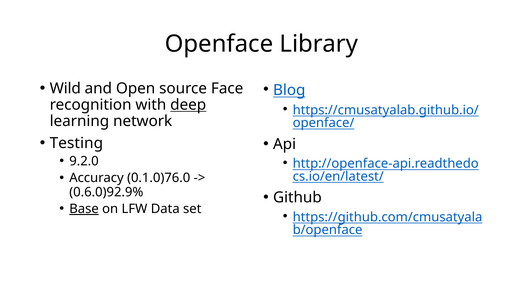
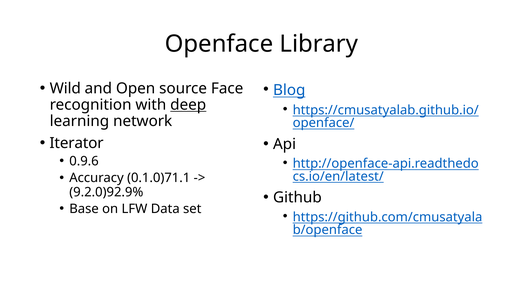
Testing: Testing -> Iterator
9.2.0: 9.2.0 -> 0.9.6
0.1.0)76.0: 0.1.0)76.0 -> 0.1.0)71.1
0.6.0)92.9%: 0.6.0)92.9% -> 9.2.0)92.9%
Base underline: present -> none
